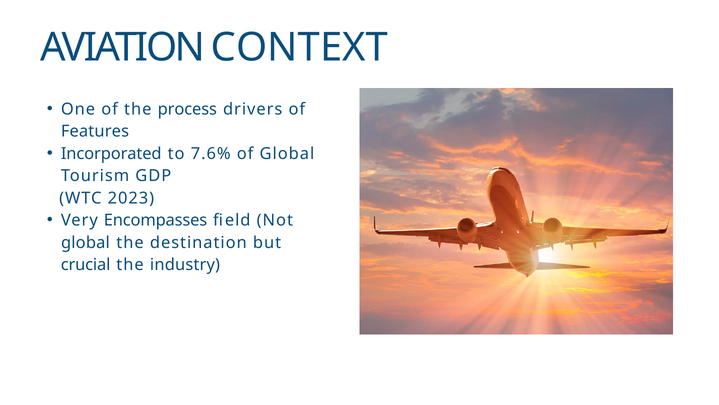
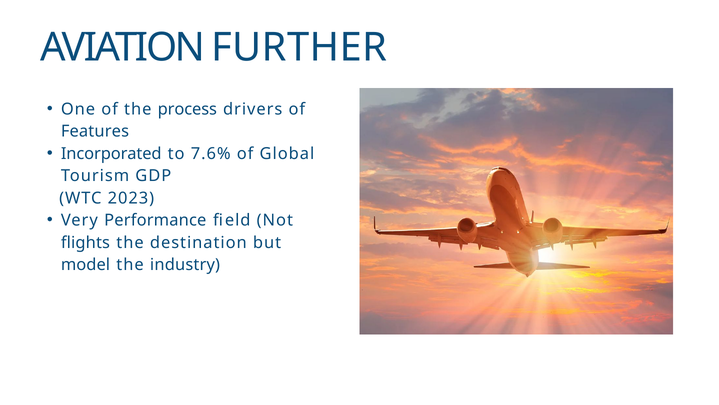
CONTEXT: CONTEXT -> FURTHER
Encompasses: Encompasses -> Performance
global at (85, 242): global -> flights
crucial: crucial -> model
